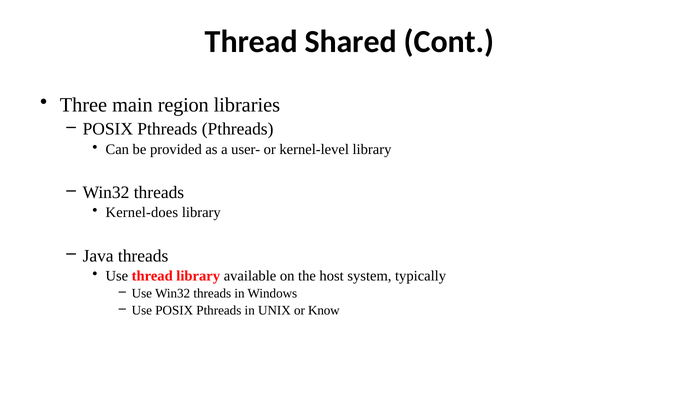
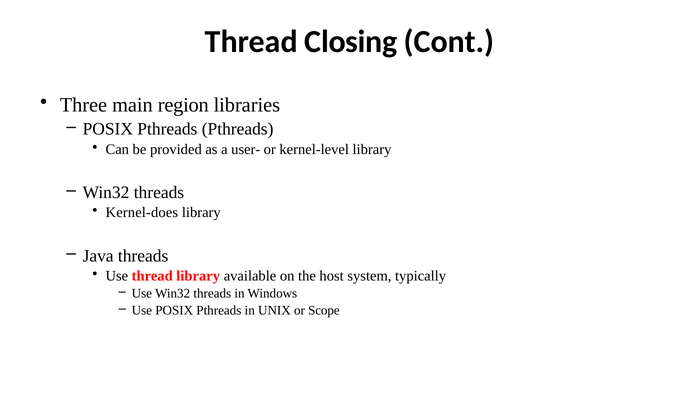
Shared: Shared -> Closing
Know: Know -> Scope
